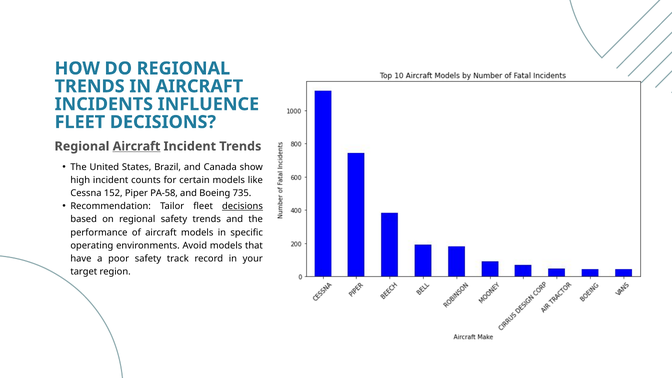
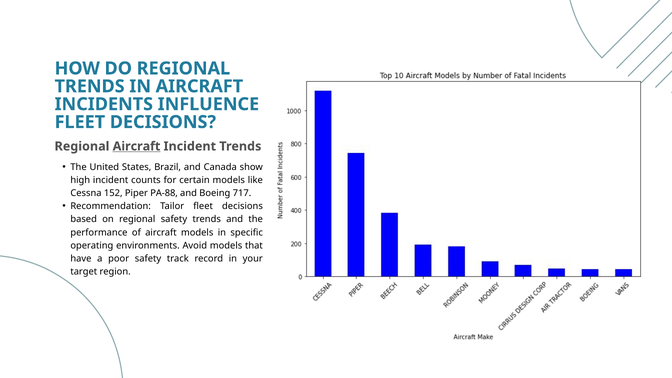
PA-58: PA-58 -> PA-88
735: 735 -> 717
decisions at (242, 206) underline: present -> none
